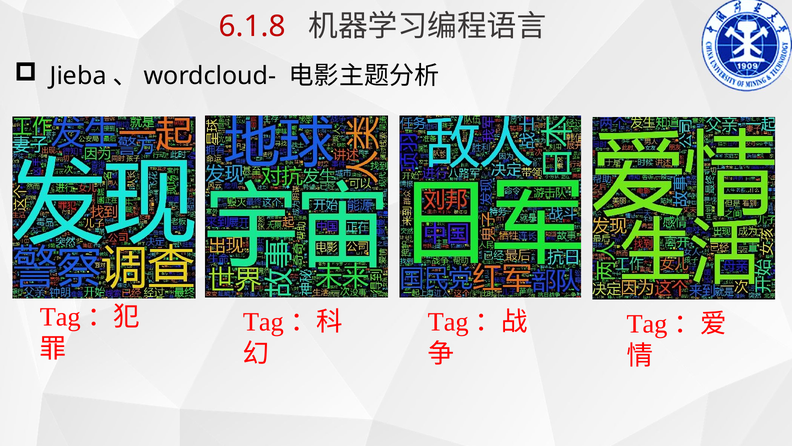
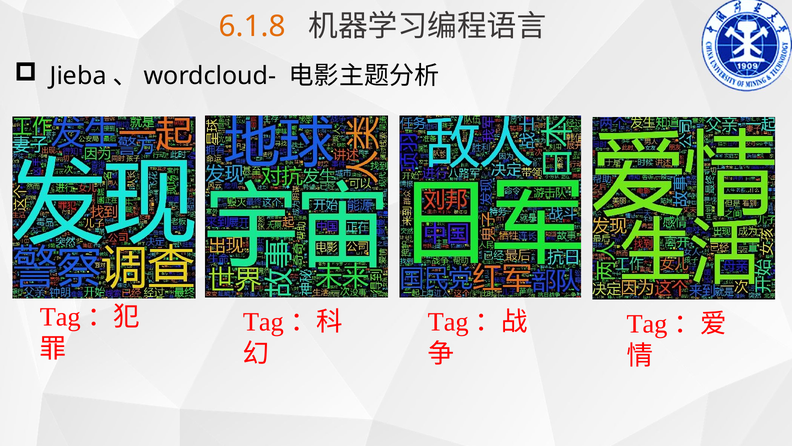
6.1.8 colour: red -> orange
